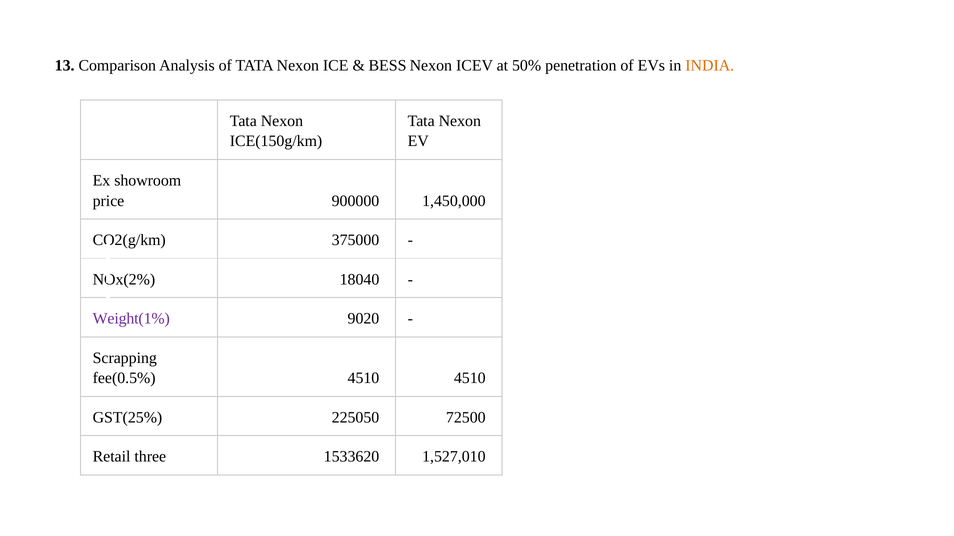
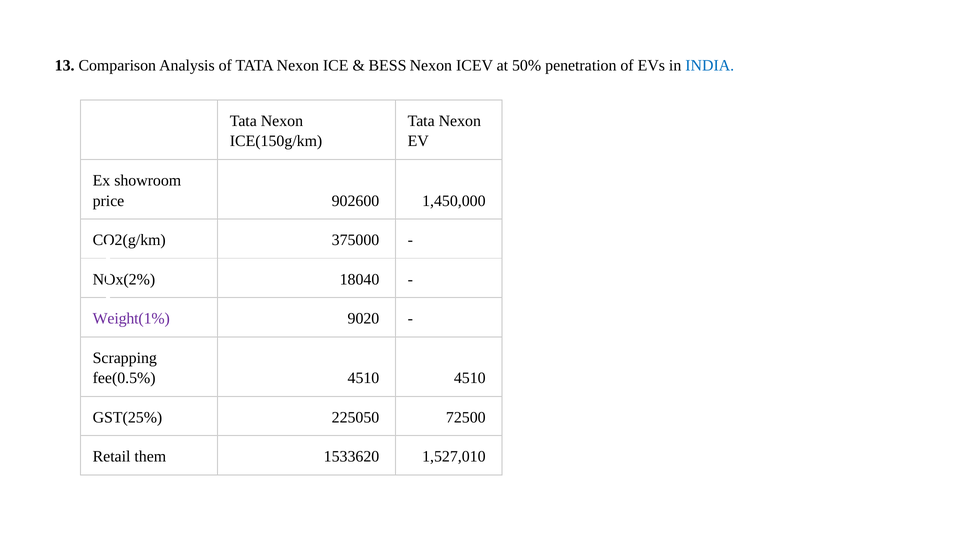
INDIA colour: orange -> blue
900000: 900000 -> 902600
three: three -> them
